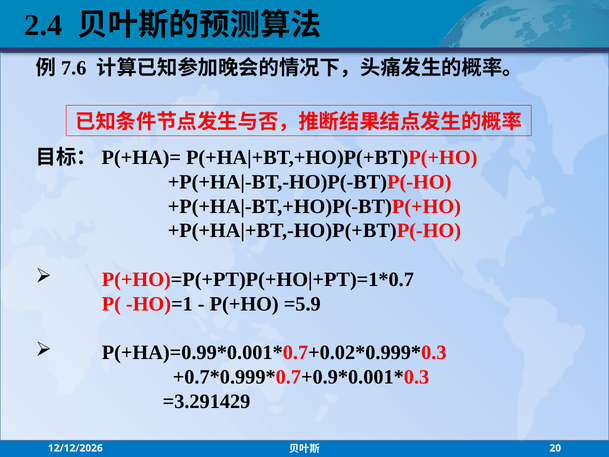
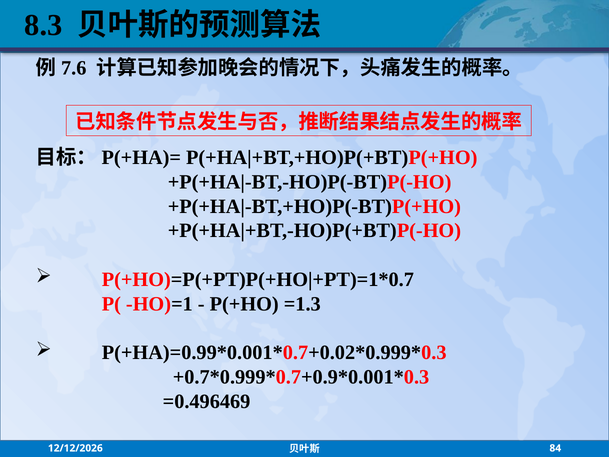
2.4: 2.4 -> 8.3
=5.9: =5.9 -> =1.3
=3.291429: =3.291429 -> =0.496469
20: 20 -> 84
